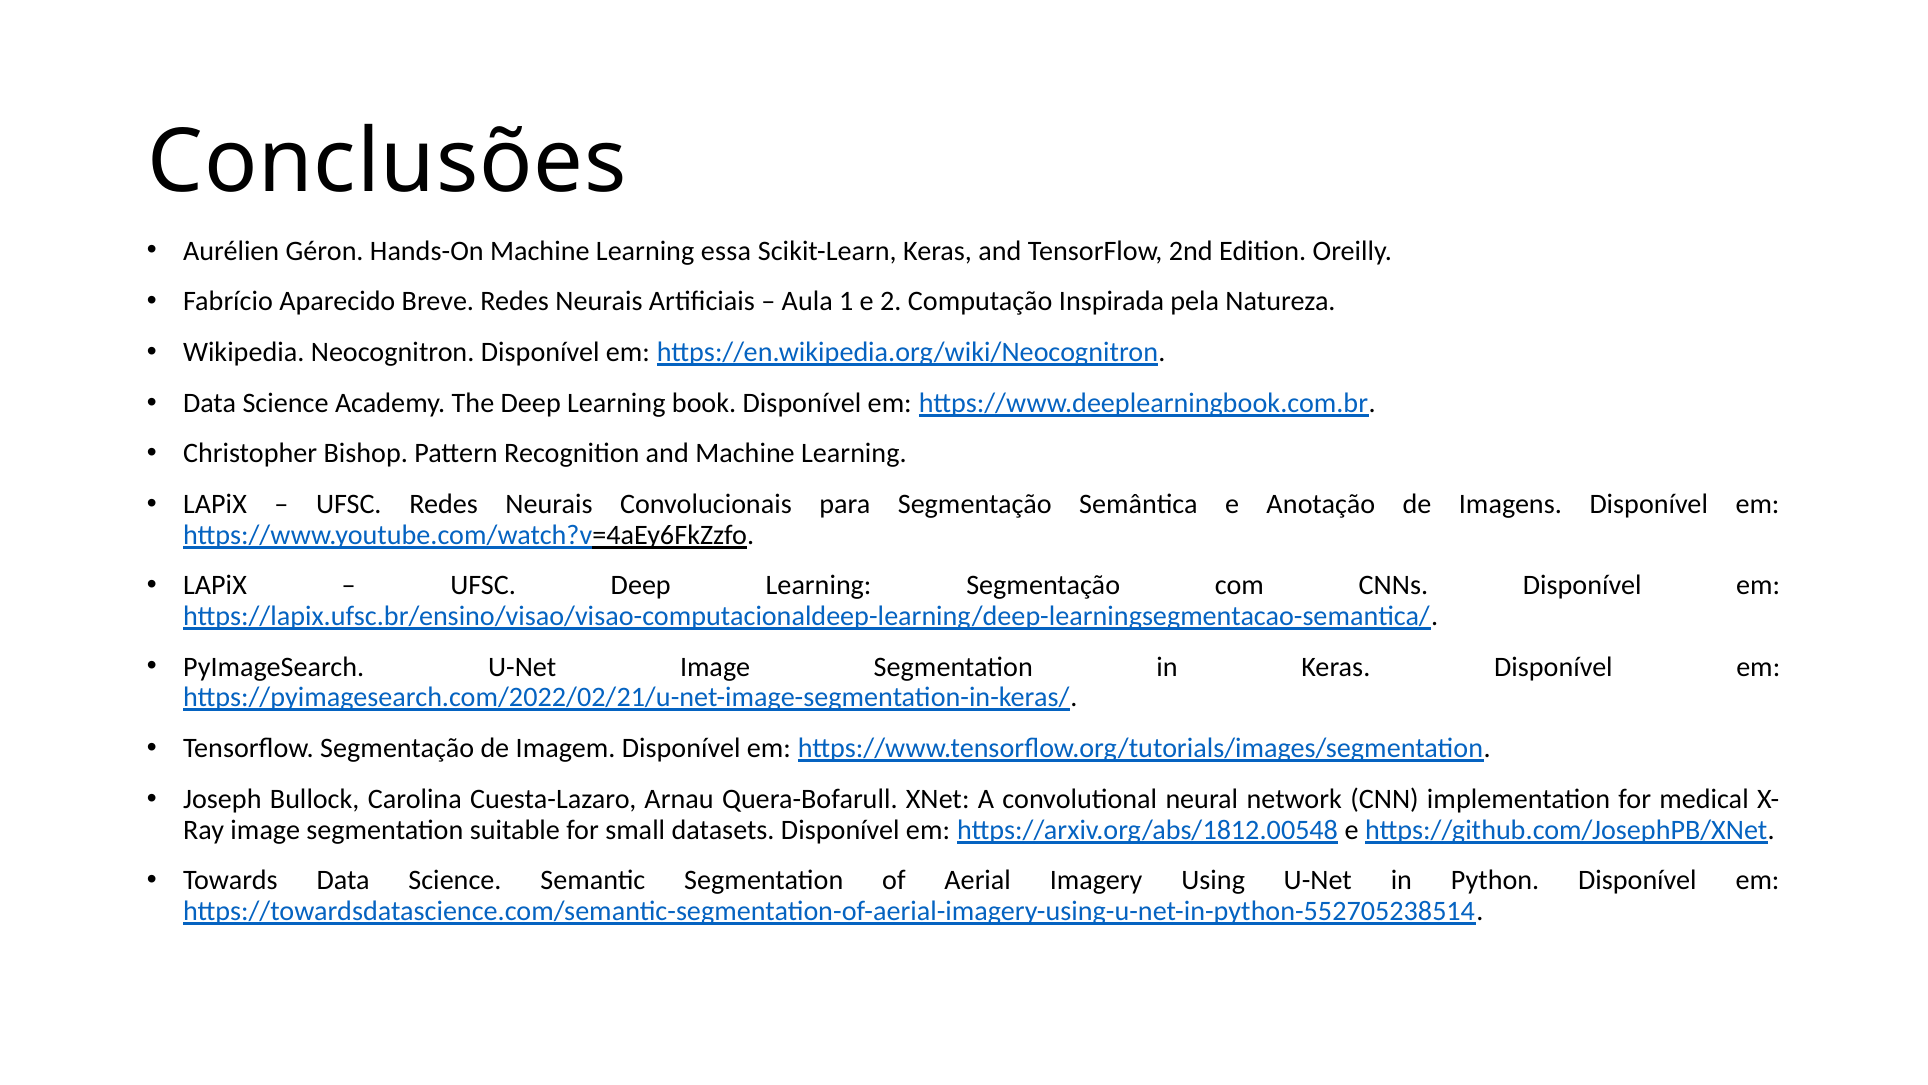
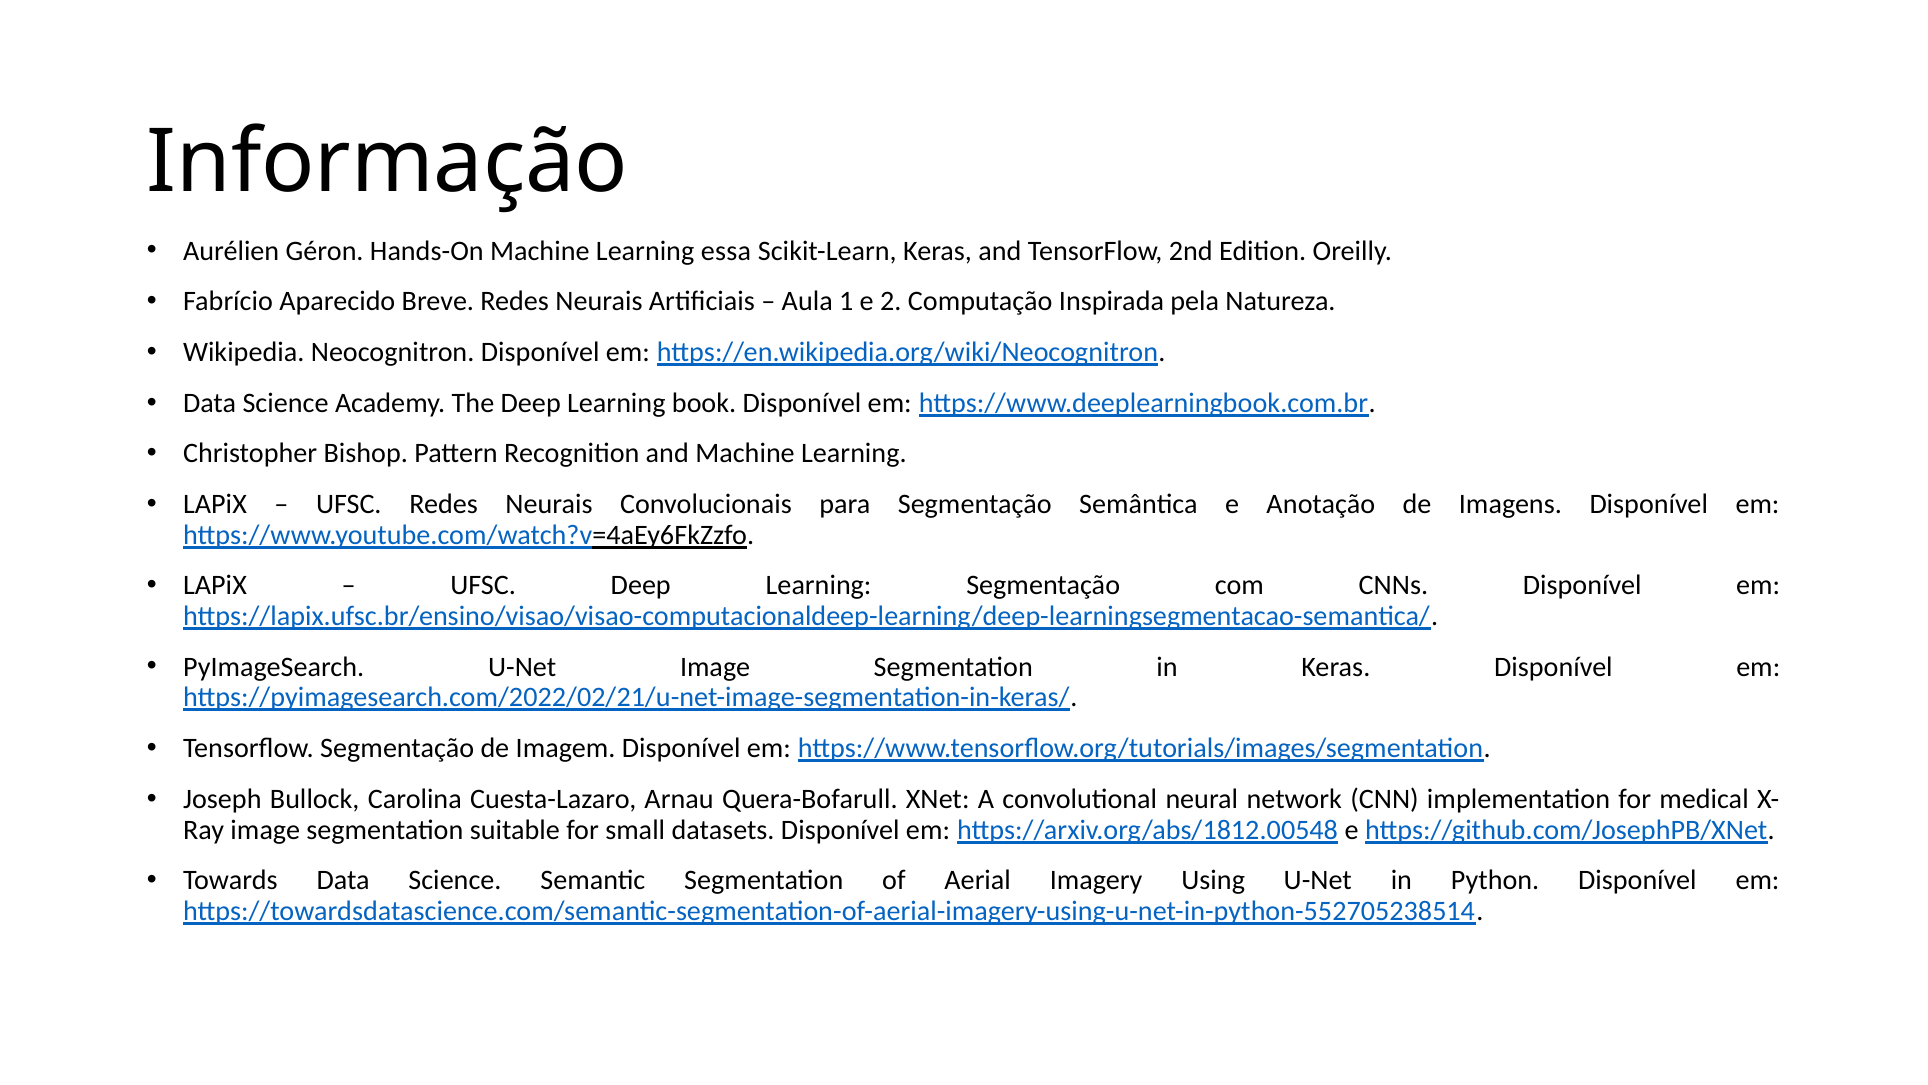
Conclusões: Conclusões -> Informação
